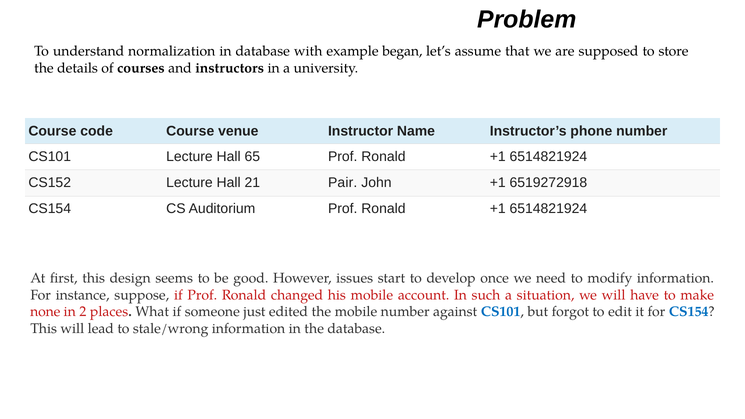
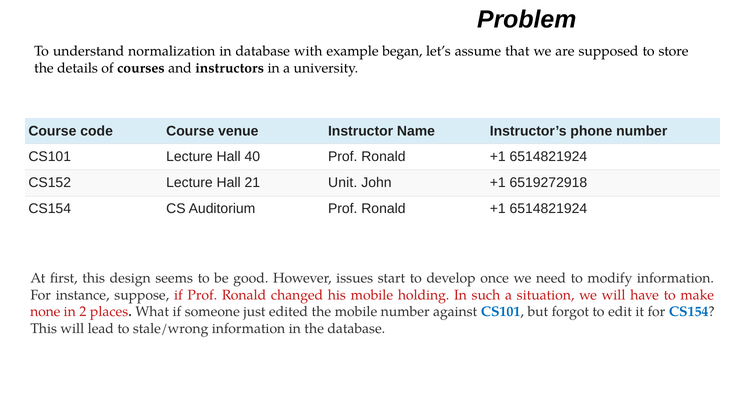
65: 65 -> 40
Pair: Pair -> Unit
account: account -> holding
